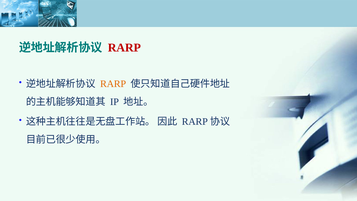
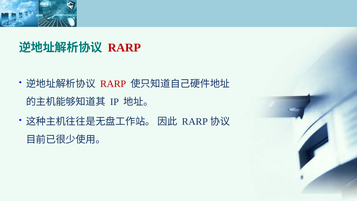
RARP at (113, 84) colour: orange -> red
